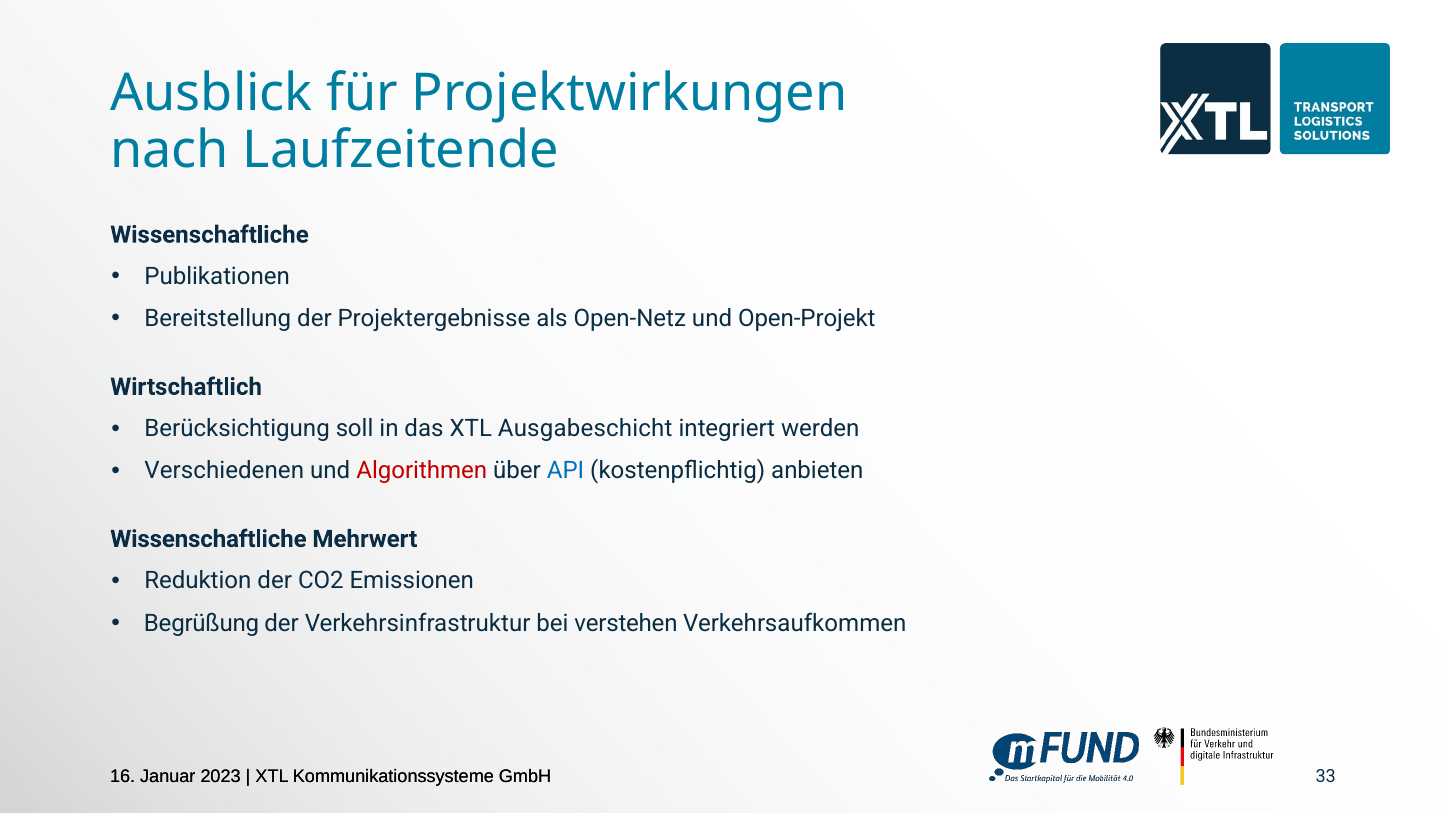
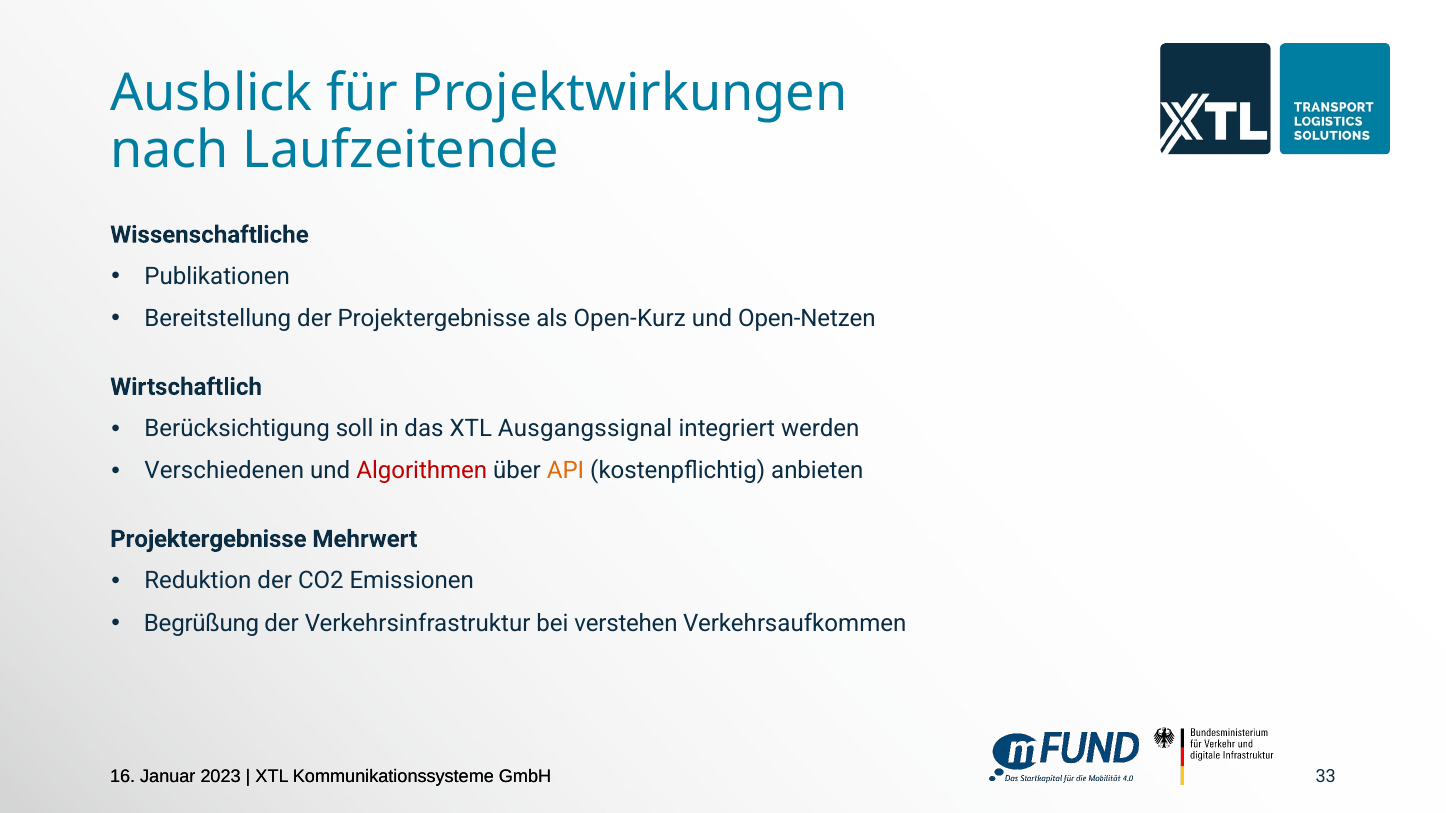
Open-Netz: Open-Netz -> Open-Kurz
Open-Projekt: Open-Projekt -> Open-Netzen
Ausgabeschicht: Ausgabeschicht -> Ausgangssignal
API colour: blue -> orange
Wissenschaftliche at (208, 539): Wissenschaftliche -> Projektergebnisse
